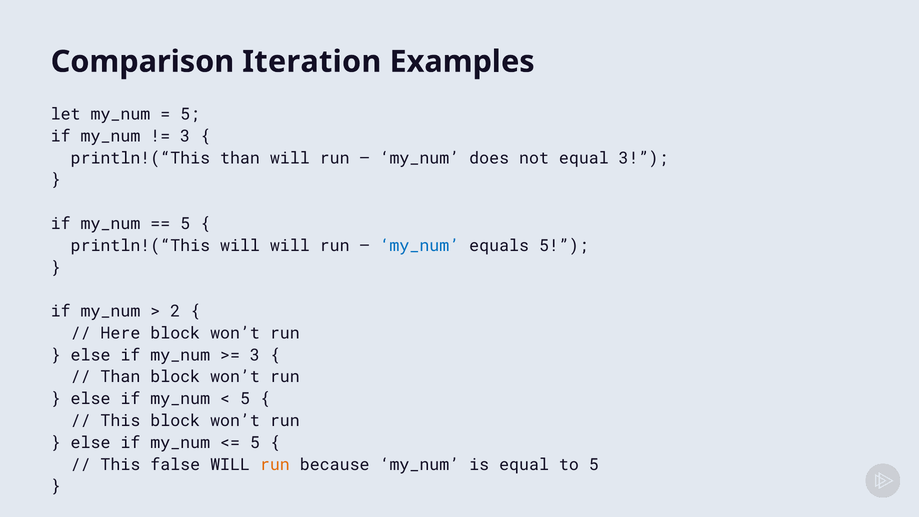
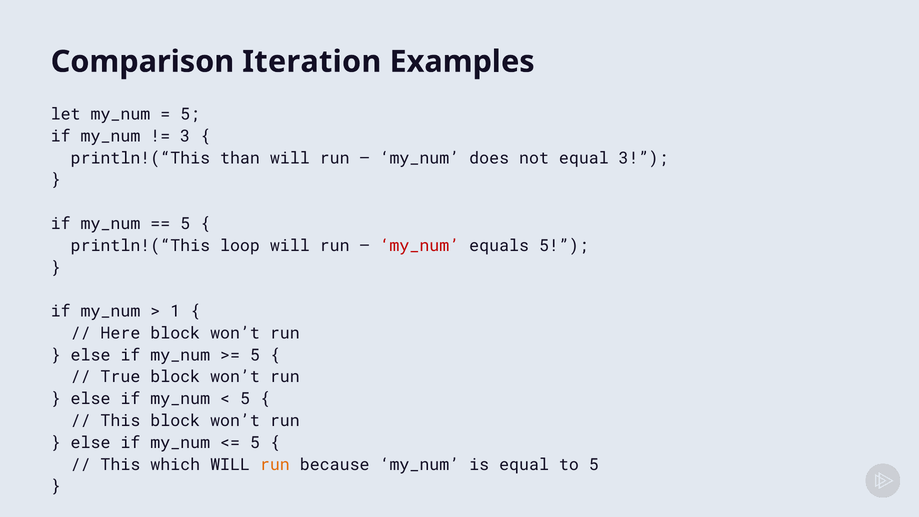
println!(“This will: will -> loop
my_num at (419, 246) colour: blue -> red
2: 2 -> 1
3 at (255, 355): 3 -> 5
Than at (120, 377): Than -> True
false: false -> which
